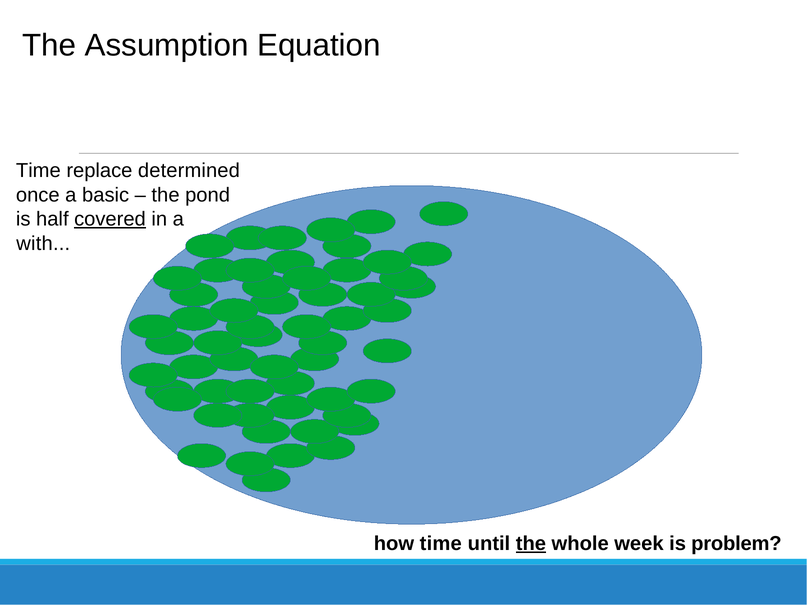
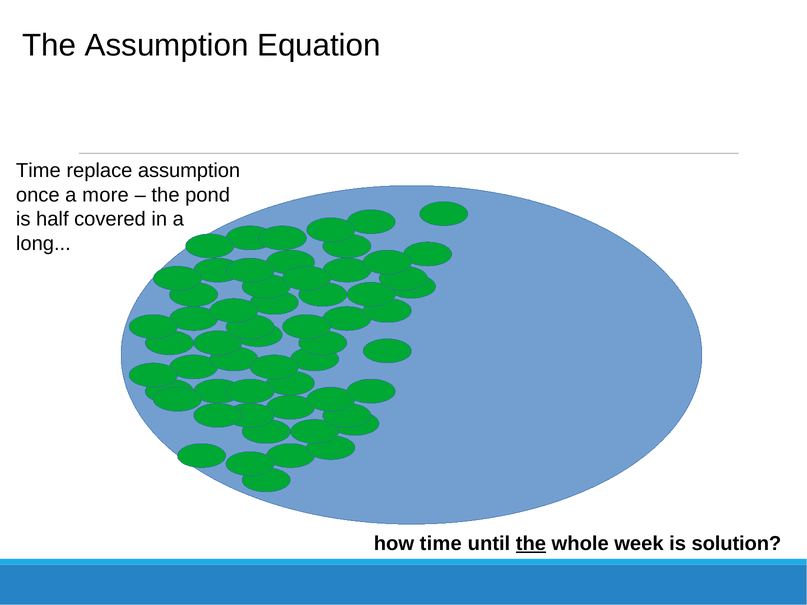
replace determined: determined -> assumption
basic: basic -> more
covered underline: present -> none
with: with -> long
problem: problem -> solution
